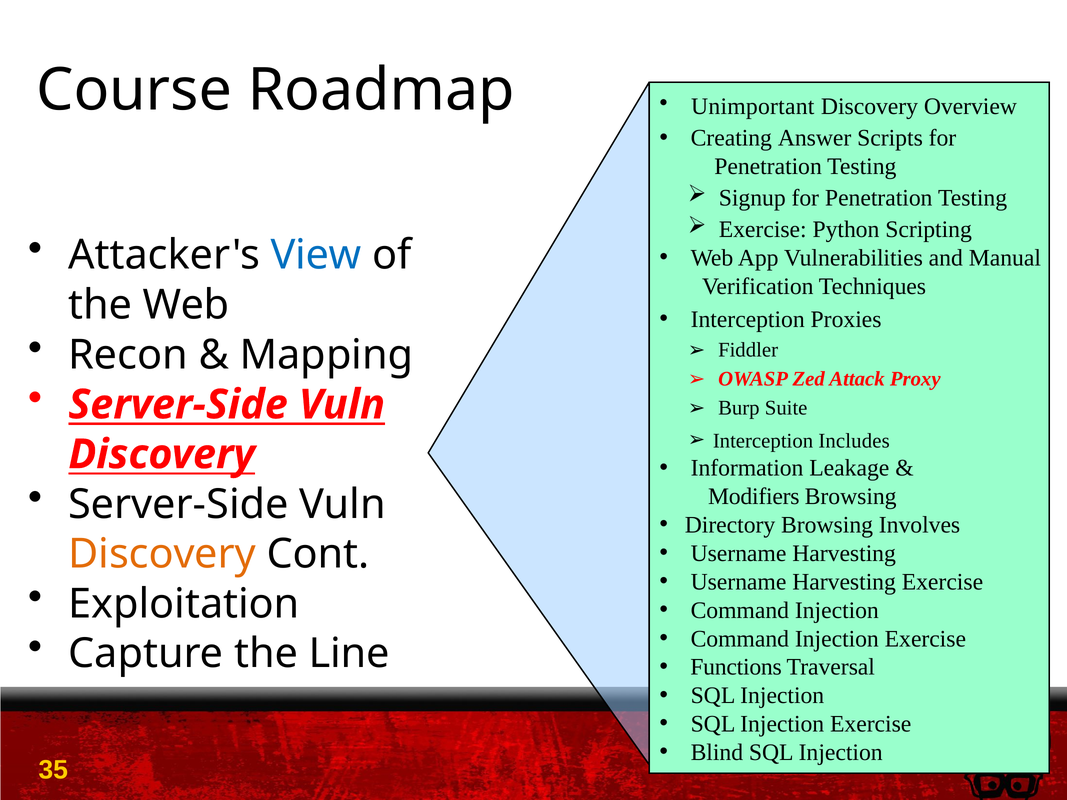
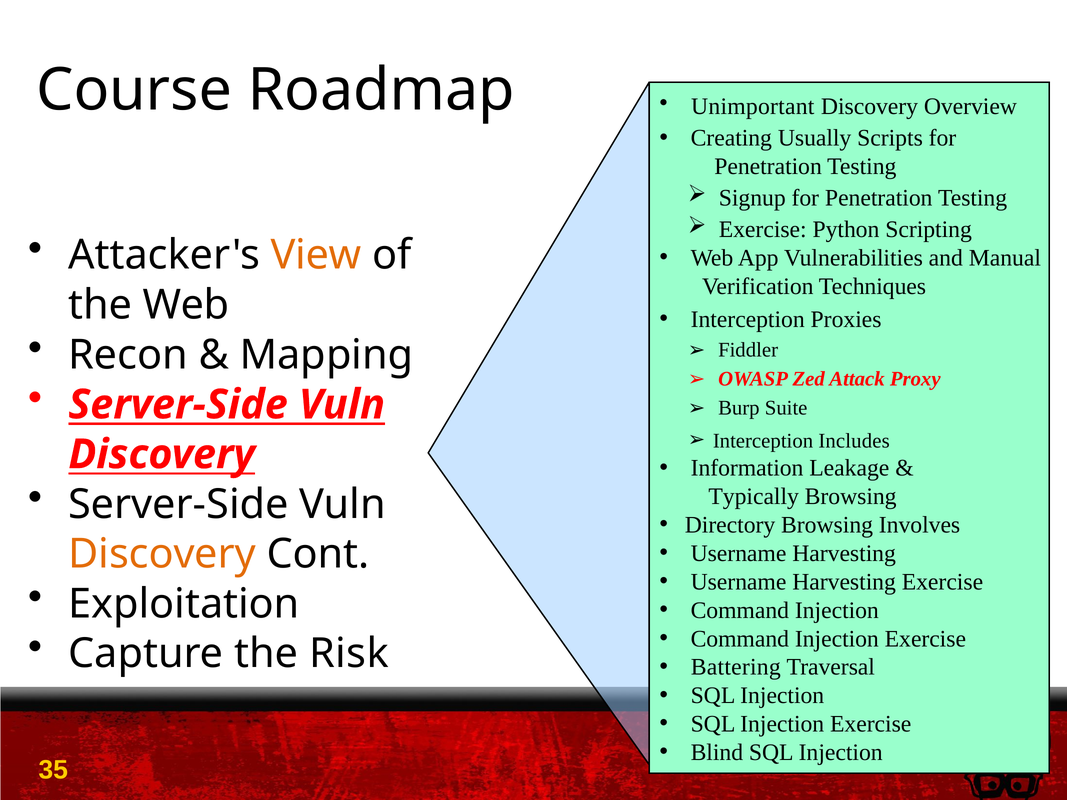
Answer: Answer -> Usually
View colour: blue -> orange
Modifiers: Modifiers -> Typically
Line: Line -> Risk
Functions: Functions -> Battering
